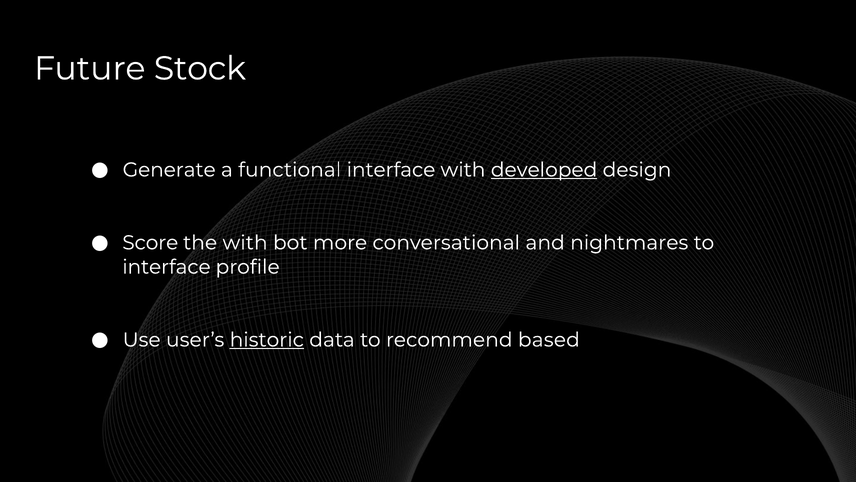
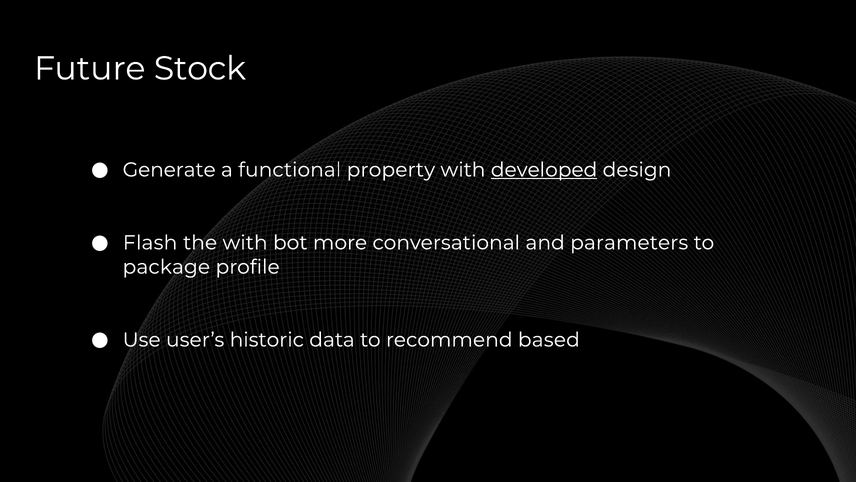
functional interface: interface -> property
Score: Score -> Flash
nightmares: nightmares -> parameters
interface at (166, 267): interface -> package
historic underline: present -> none
